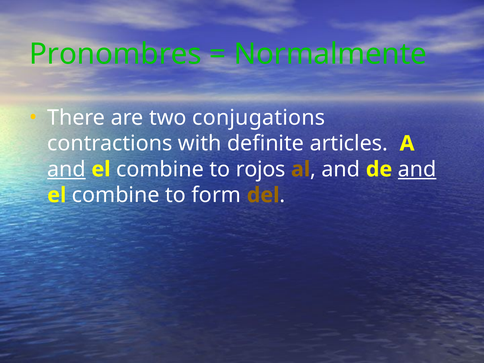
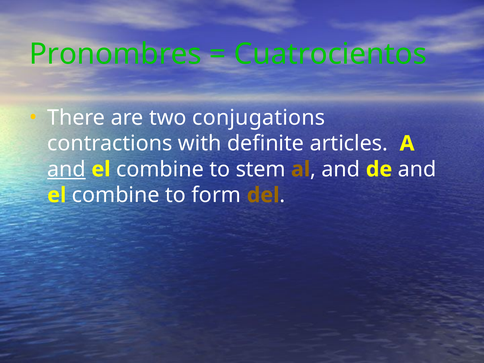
Normalmente: Normalmente -> Cuatrocientos
rojos: rojos -> stem
and at (417, 169) underline: present -> none
